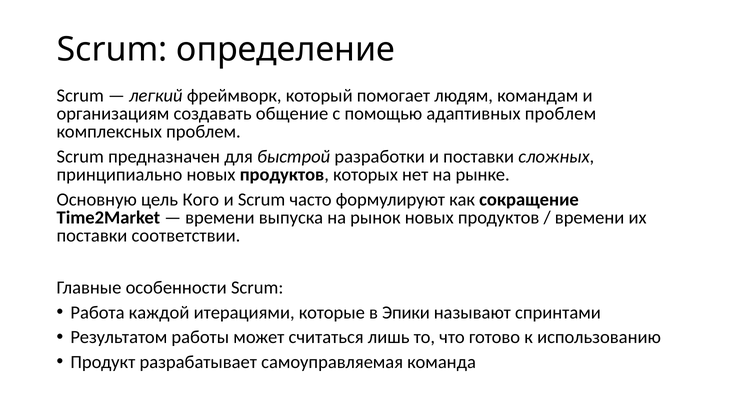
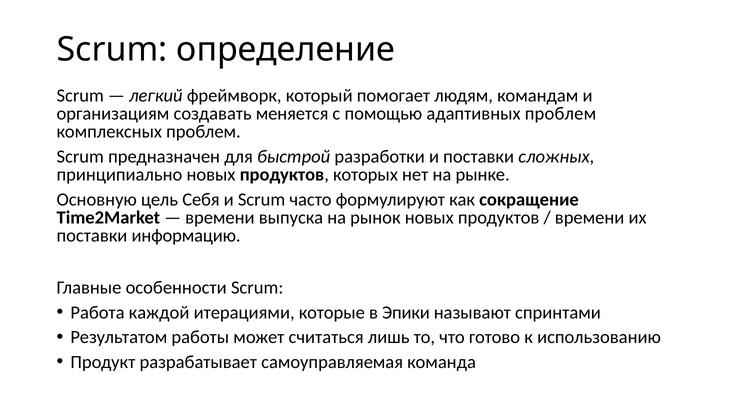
общение: общение -> меняется
Кого: Кого -> Себя
соответствии: соответствии -> информацию
